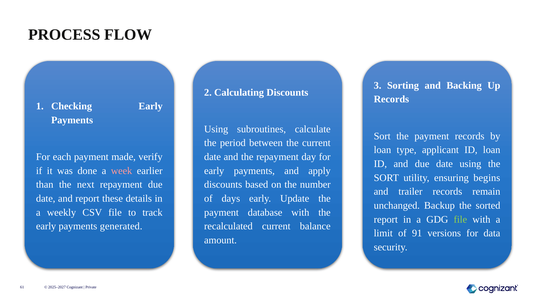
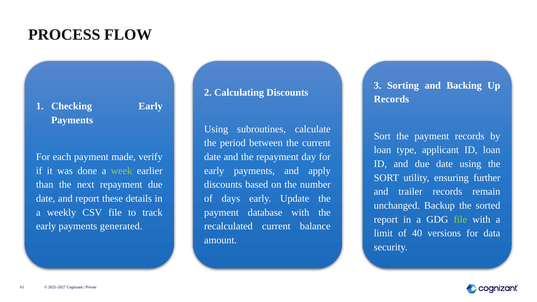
week colour: pink -> light green
begins: begins -> further
91: 91 -> 40
